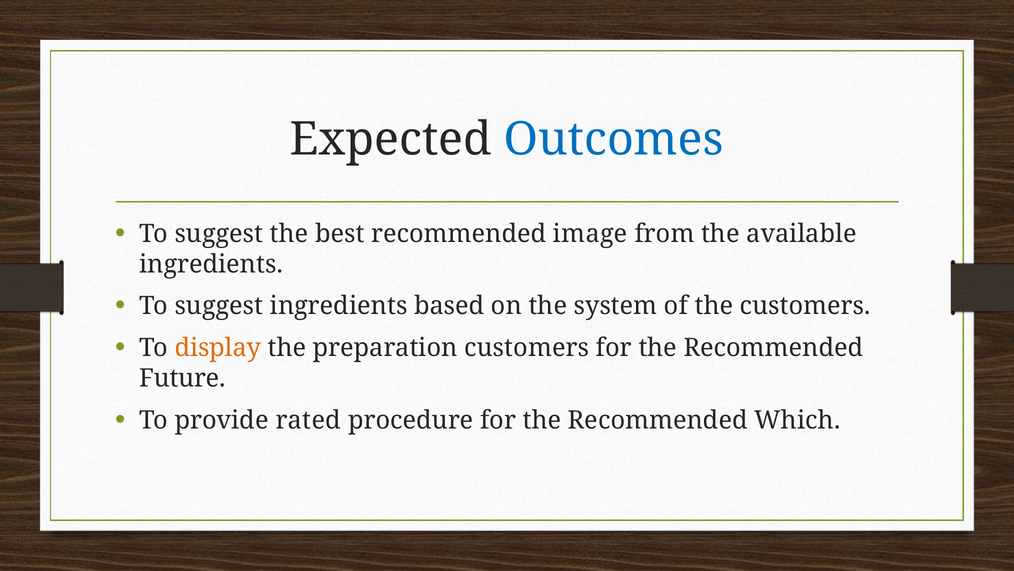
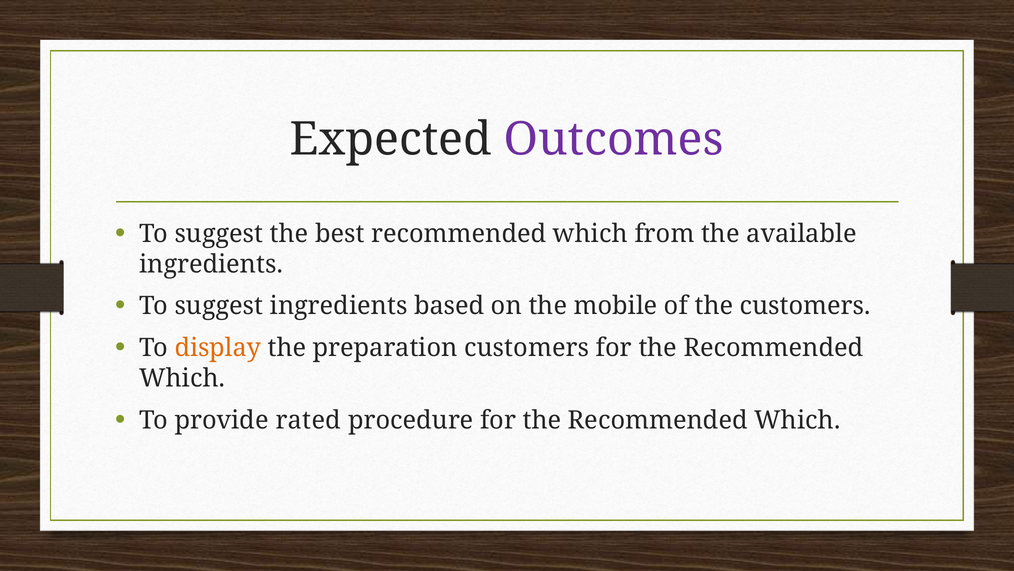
Outcomes colour: blue -> purple
best recommended image: image -> which
system: system -> mobile
Future at (182, 378): Future -> Which
